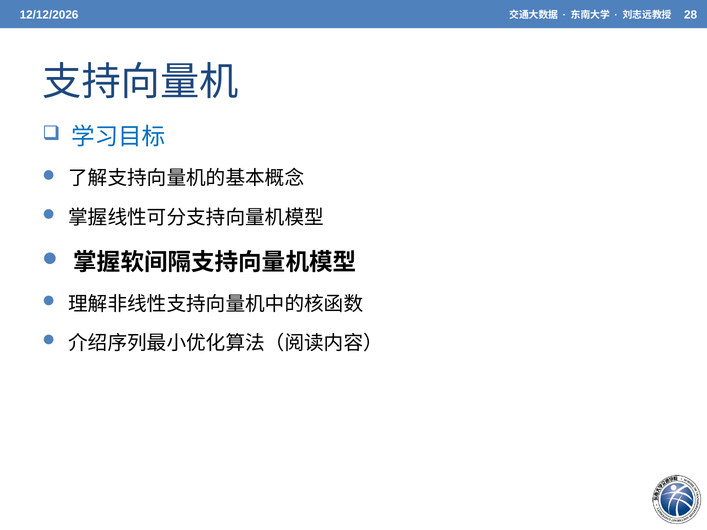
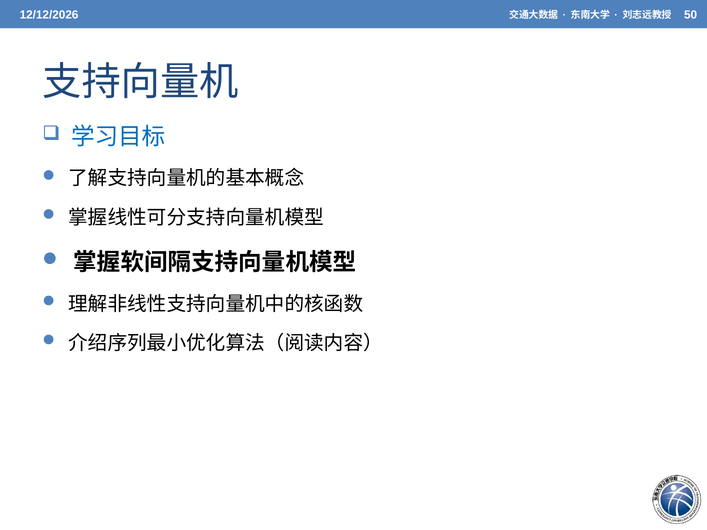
28: 28 -> 50
